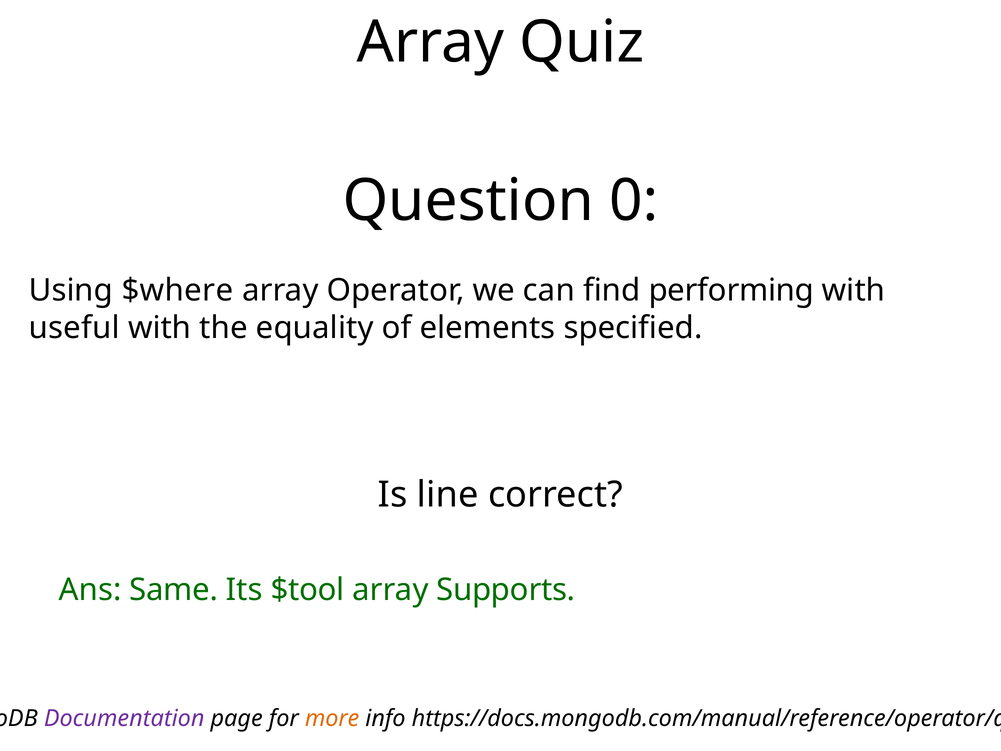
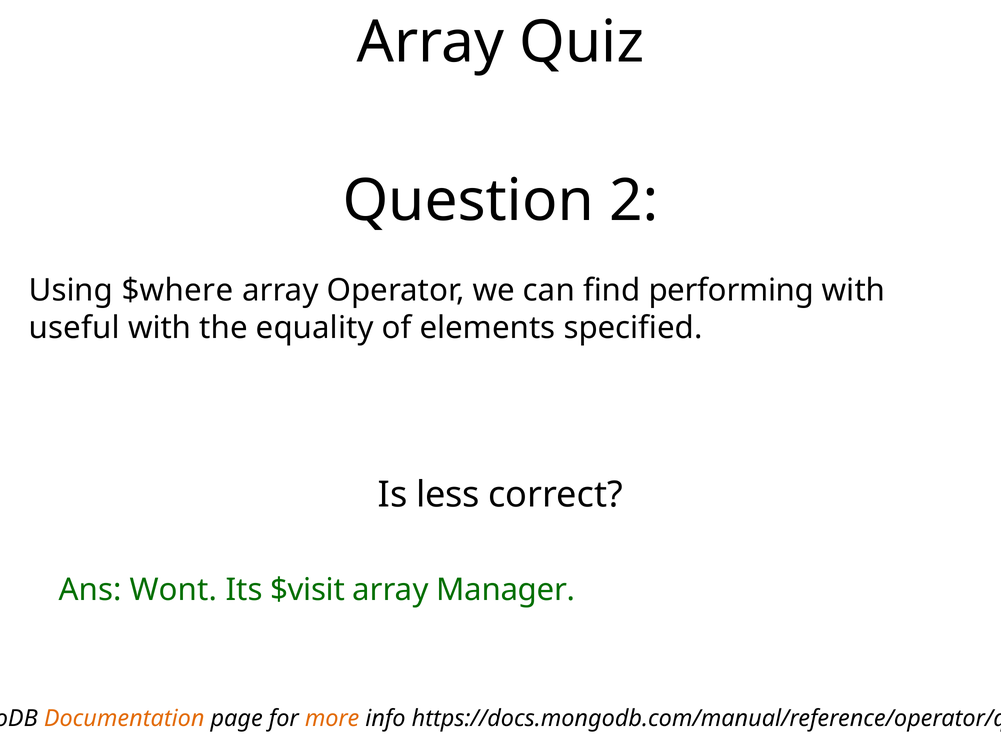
0: 0 -> 2
line: line -> less
Same: Same -> Wont
$tool: $tool -> $visit
Supports: Supports -> Manager
Documentation colour: purple -> orange
